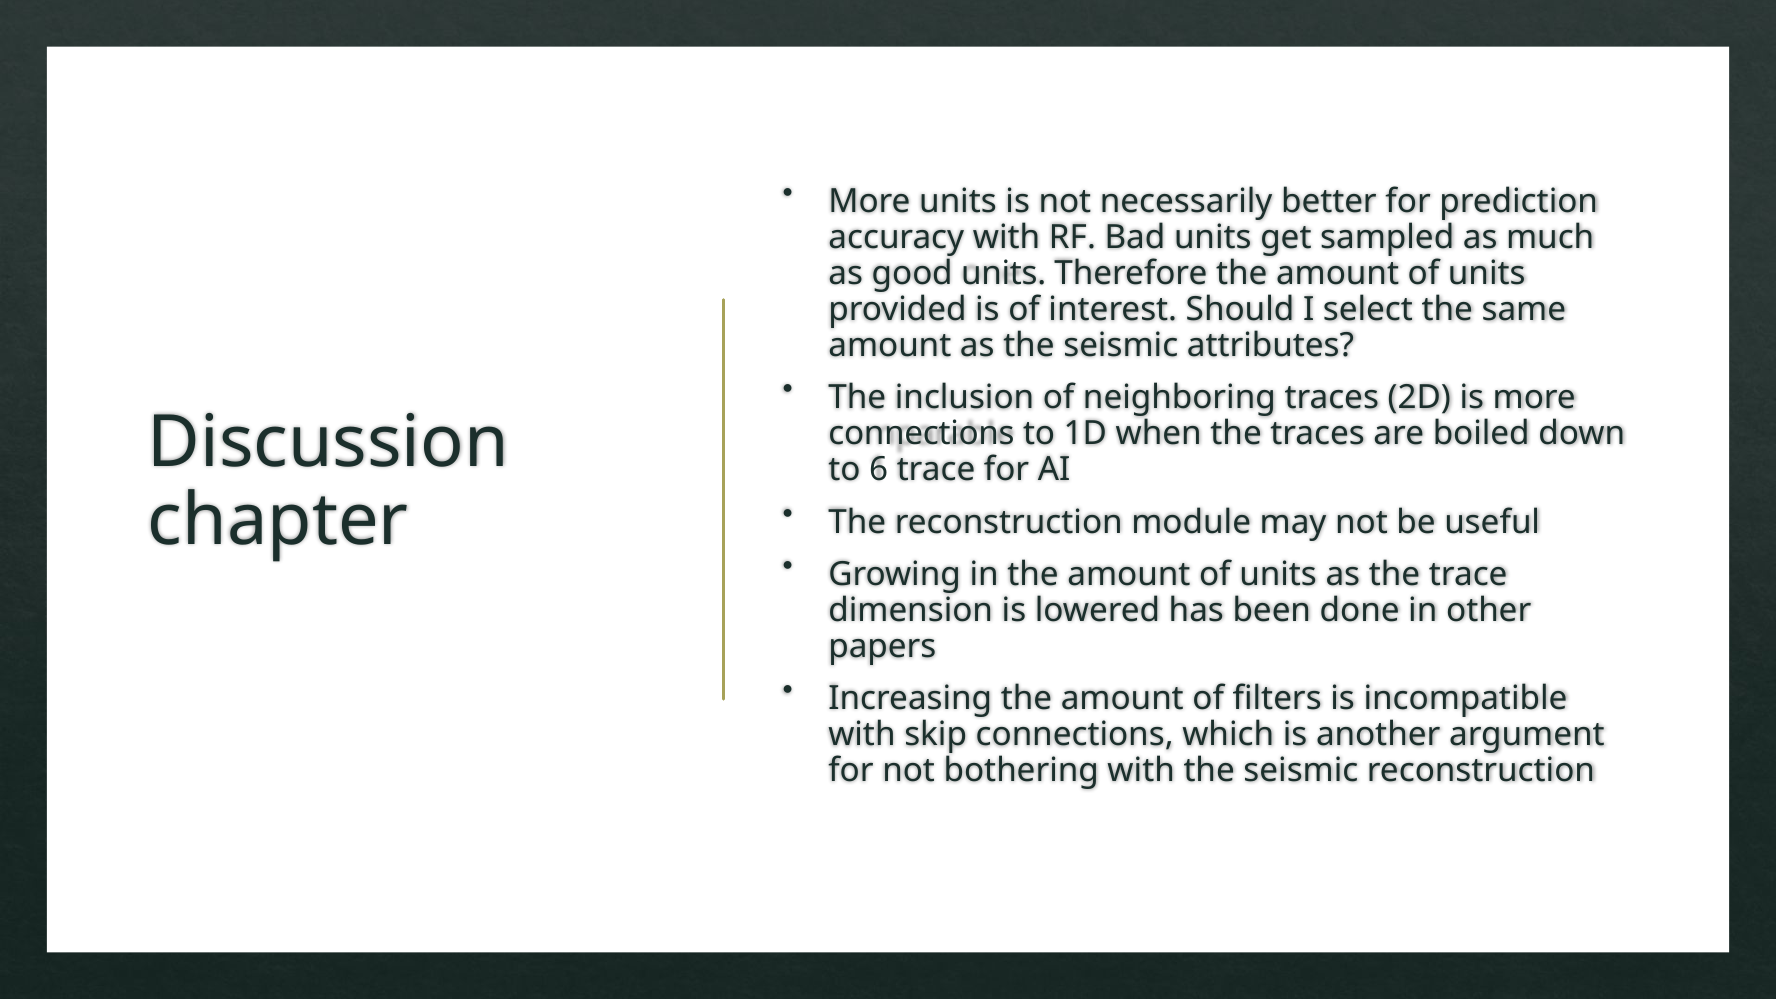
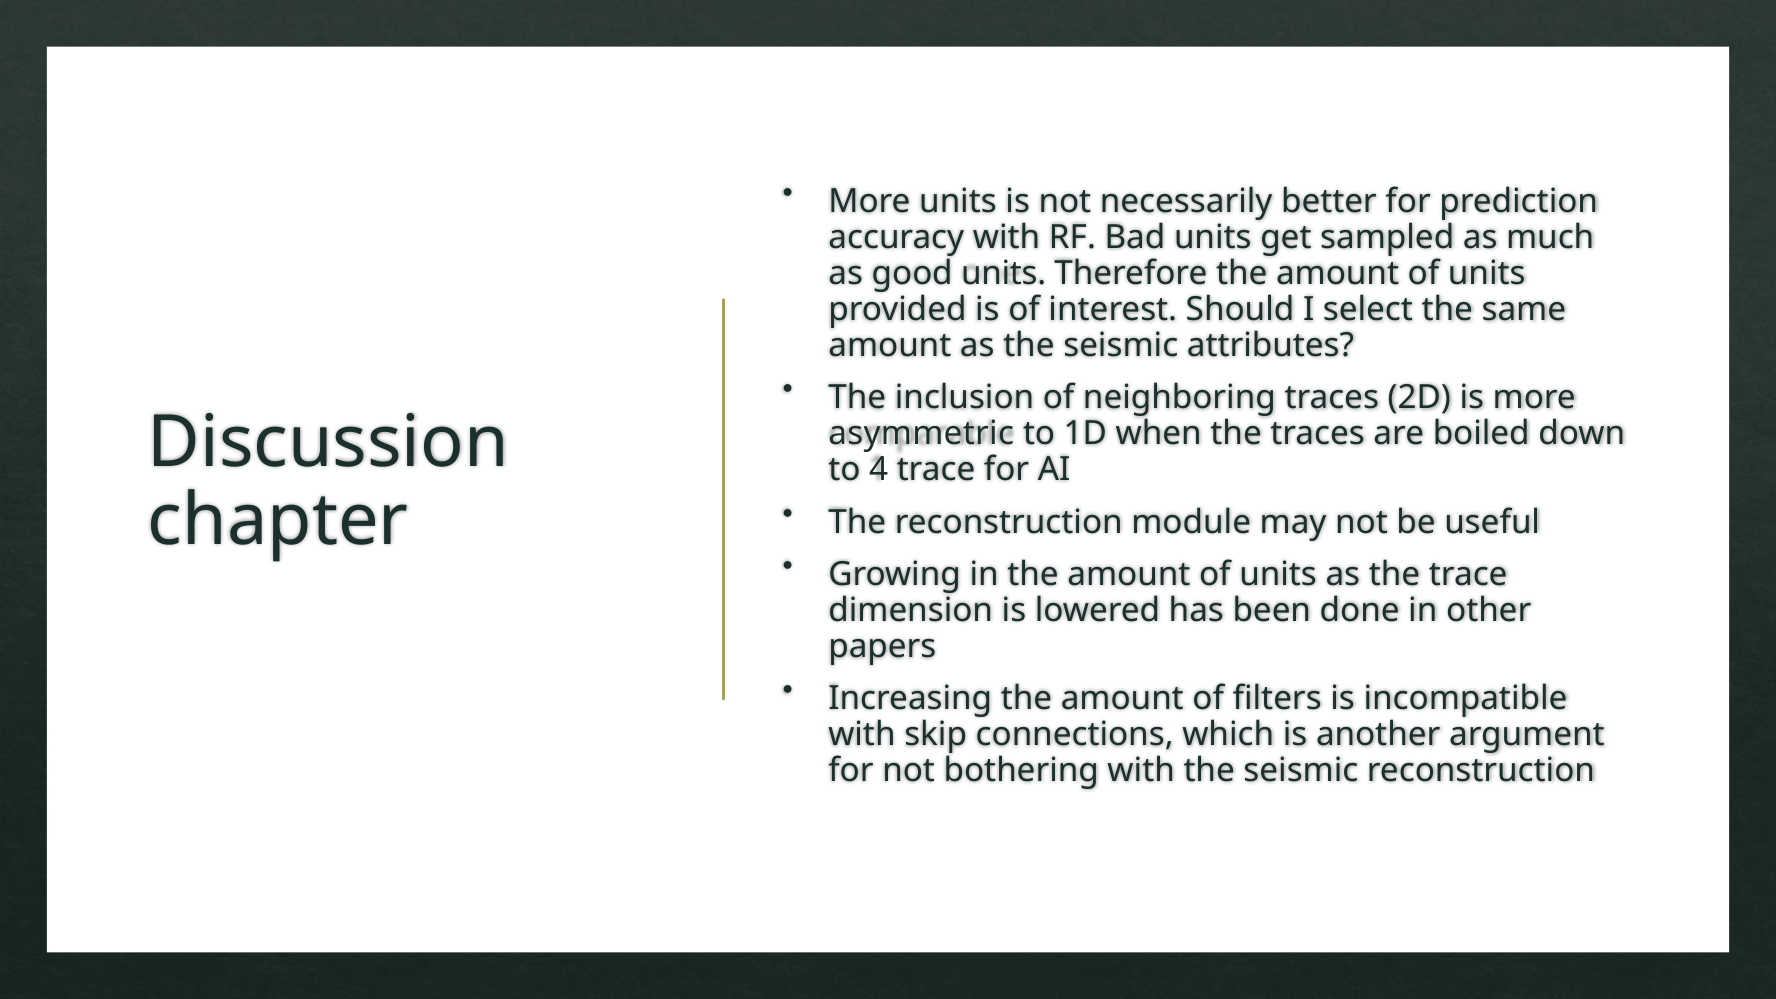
connections at (922, 434): connections -> asymmetric
6: 6 -> 4
